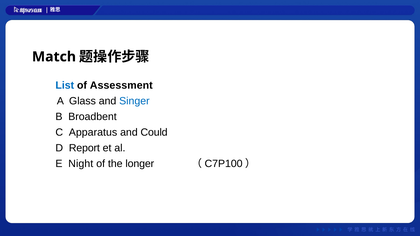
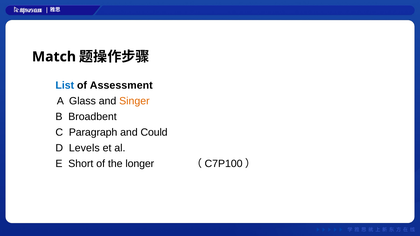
Singer colour: blue -> orange
Apparatus: Apparatus -> Paragraph
Report: Report -> Levels
Night: Night -> Short
